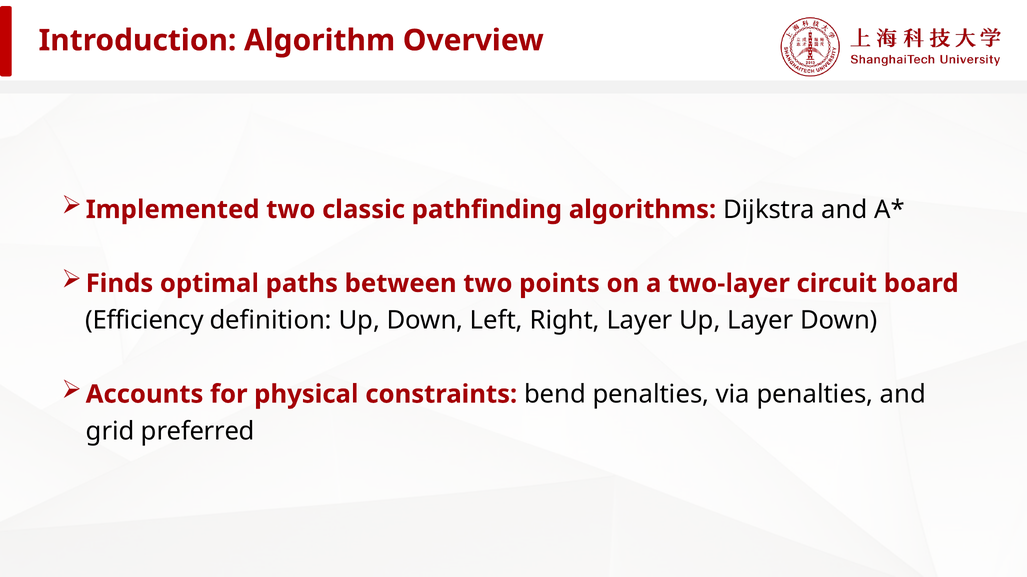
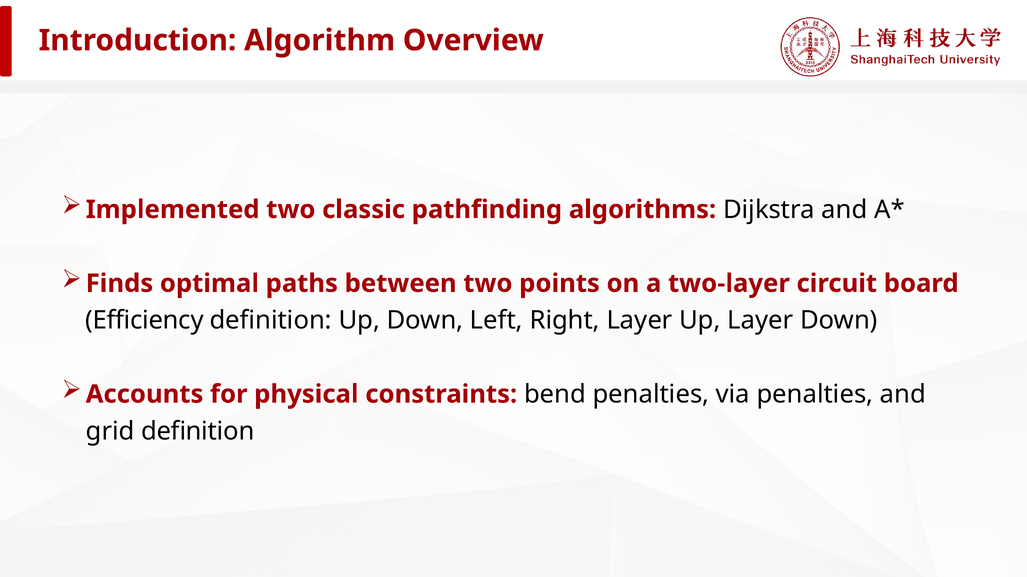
grid preferred: preferred -> definition
